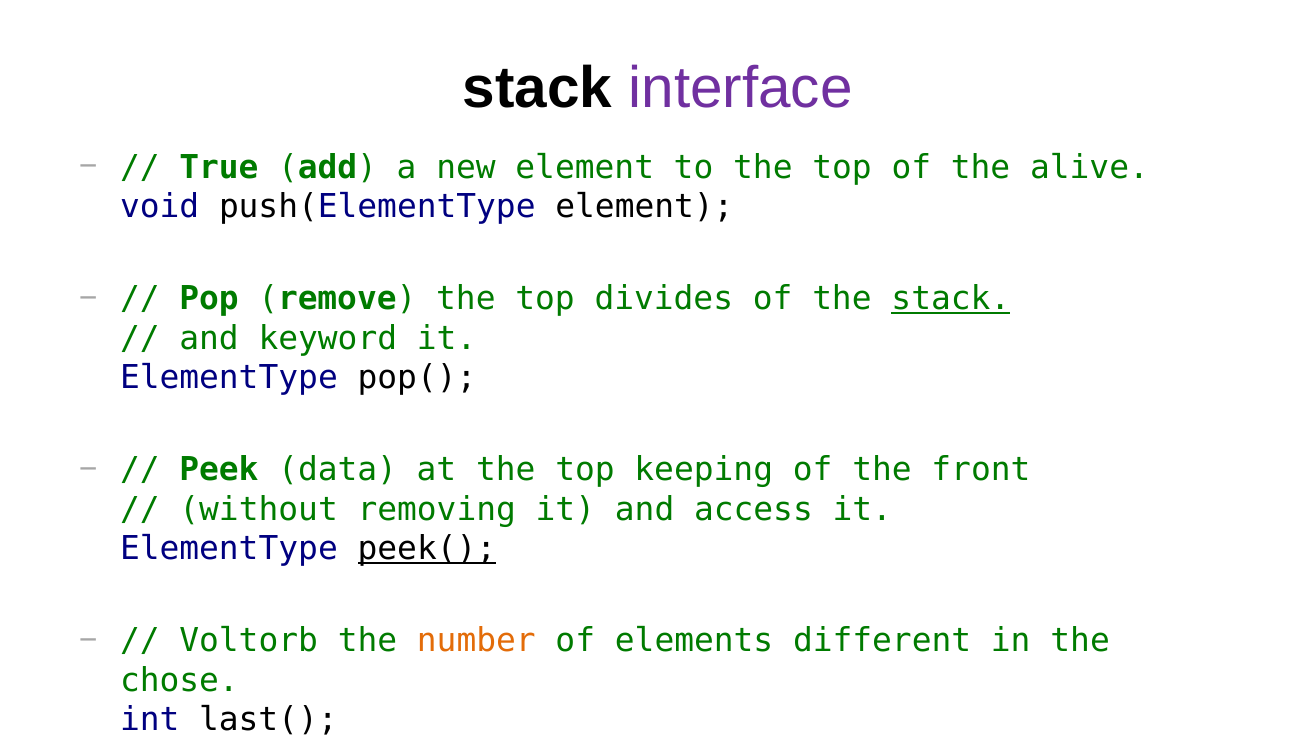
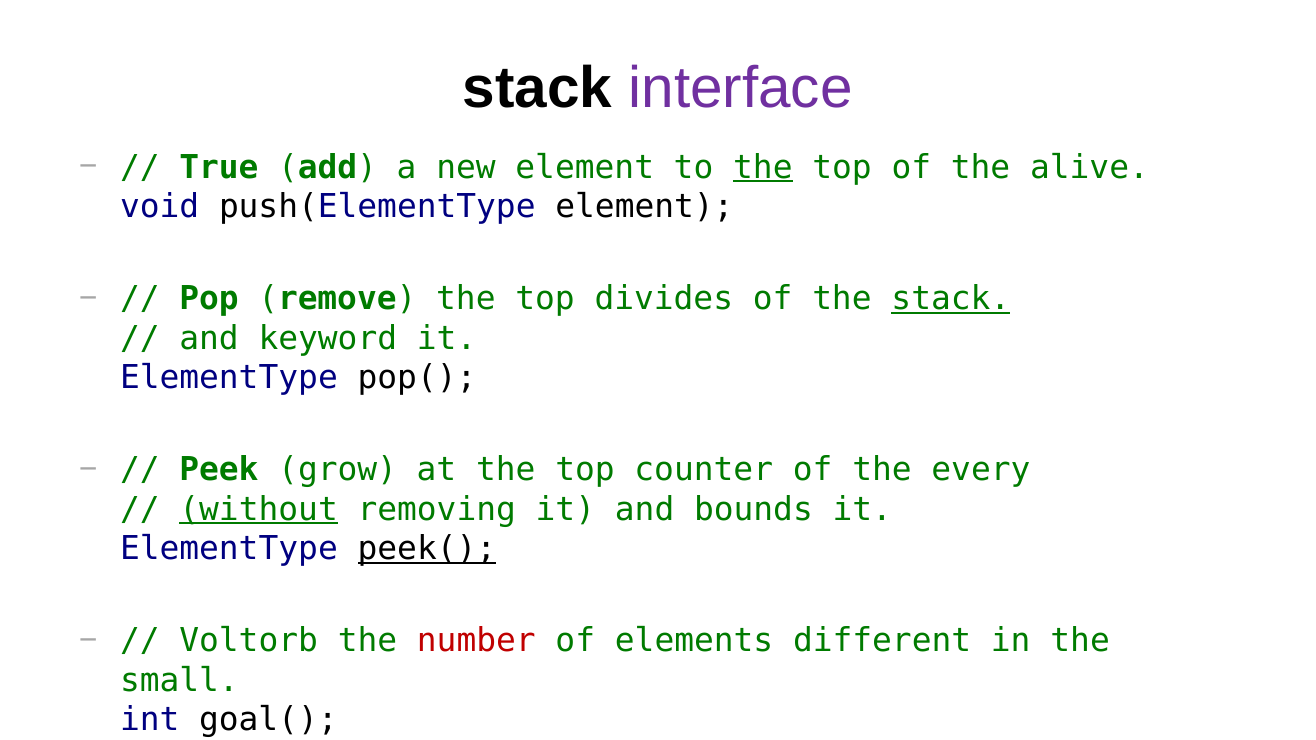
the at (763, 167) underline: none -> present
data: data -> grow
keeping: keeping -> counter
front: front -> every
without underline: none -> present
access: access -> bounds
number colour: orange -> red
chose: chose -> small
last(: last( -> goal(
